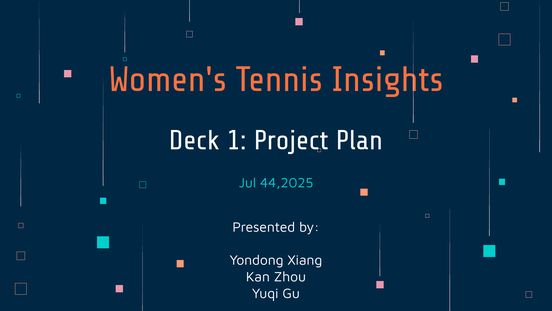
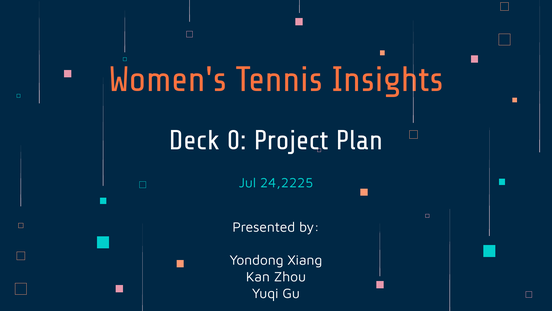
1: 1 -> 0
44,2025: 44,2025 -> 24,2225
